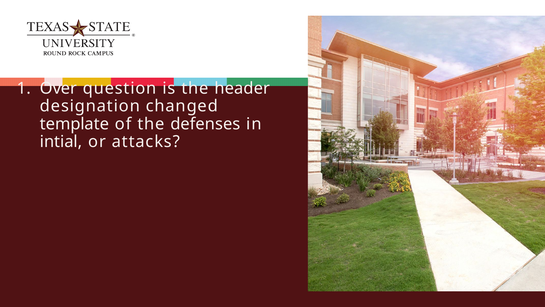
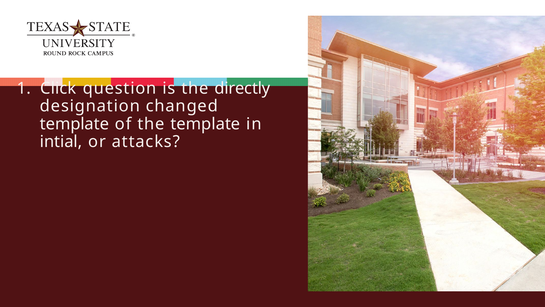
Over: Over -> Click
header: header -> directly
the defenses: defenses -> template
